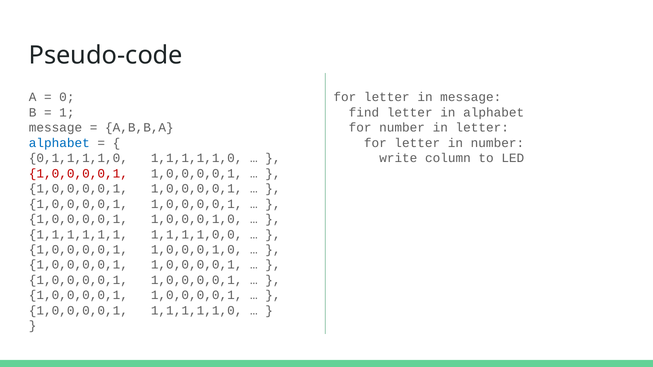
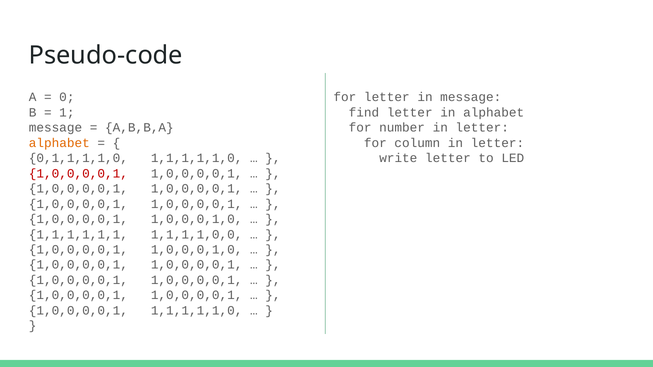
alphabet at (59, 143) colour: blue -> orange
letter at (417, 143): letter -> column
number at (497, 143): number -> letter
write column: column -> letter
